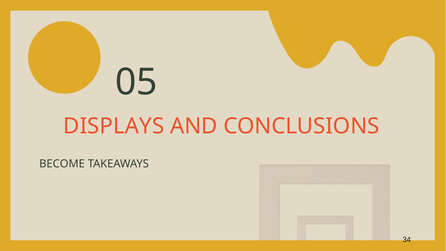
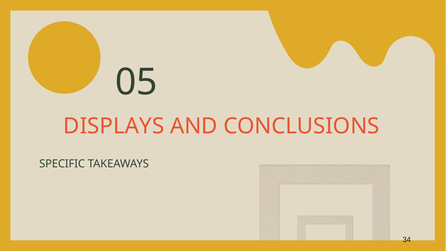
BECOME: BECOME -> SPECIFIC
